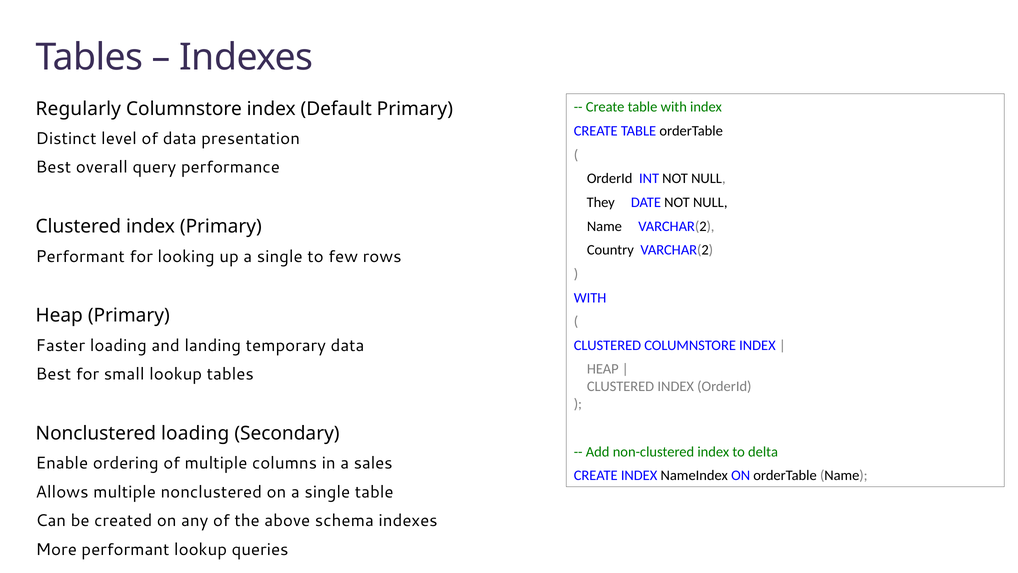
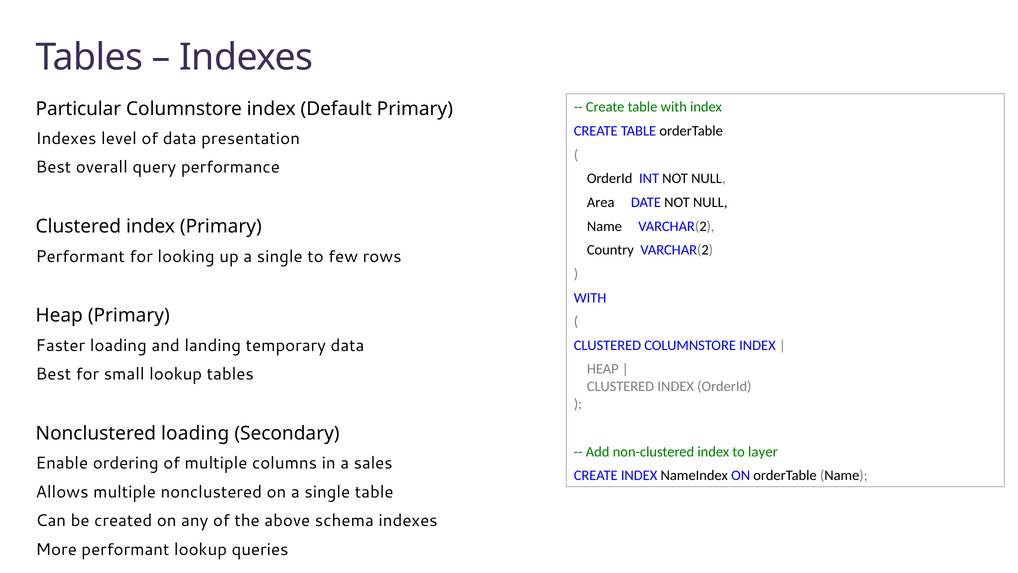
Regularly: Regularly -> Particular
Distinct at (66, 139): Distinct -> Indexes
They: They -> Area
delta: delta -> layer
